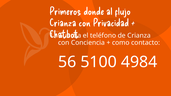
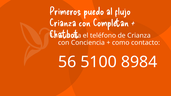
donde: donde -> puedo
Privacidad: Privacidad -> Completan
4984: 4984 -> 8984
